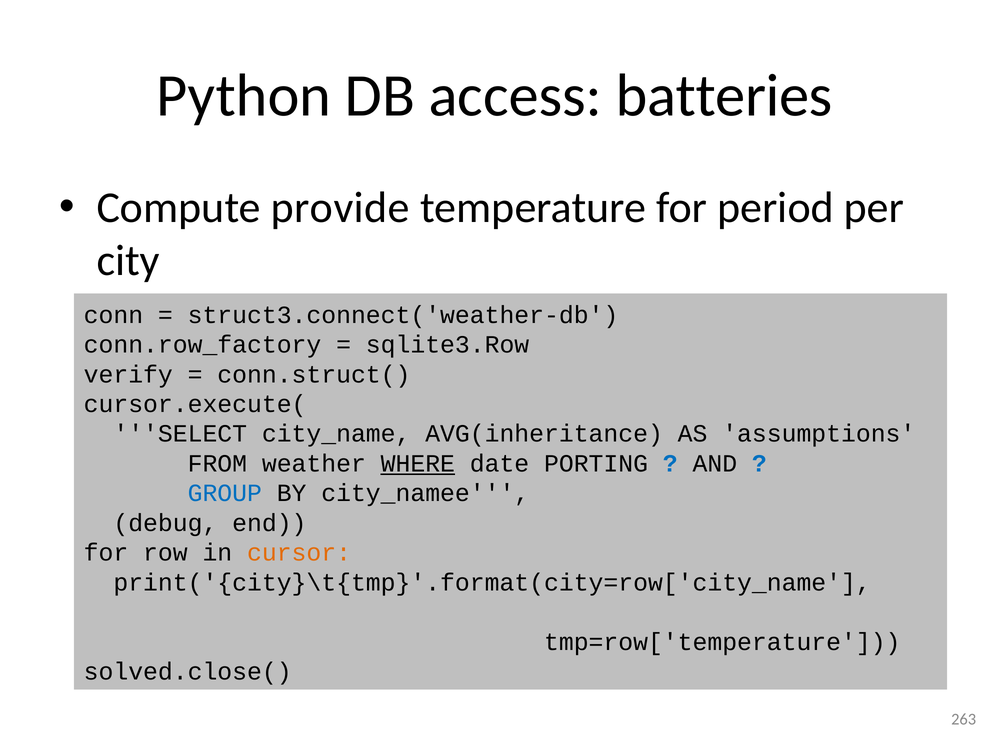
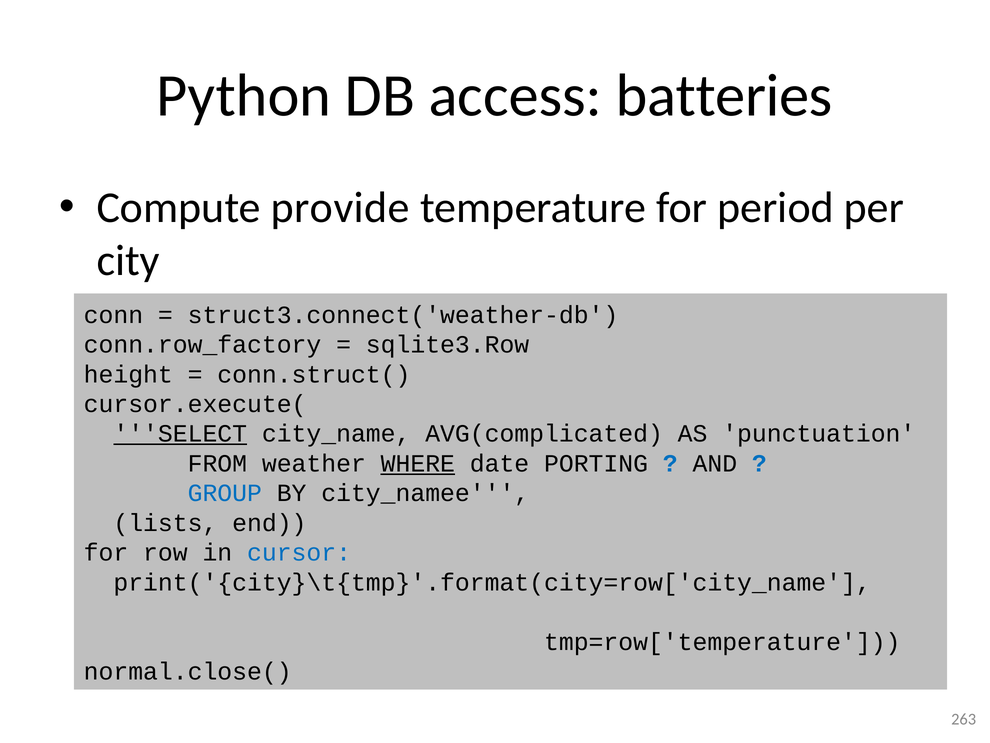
verify: verify -> height
SELECT underline: none -> present
AVG(inheritance: AVG(inheritance -> AVG(complicated
assumptions: assumptions -> punctuation
debug: debug -> lists
cursor colour: orange -> blue
solved.close(: solved.close( -> normal.close(
